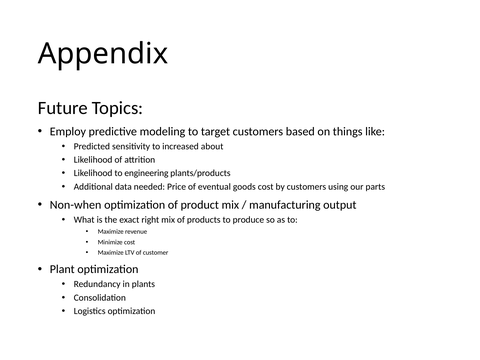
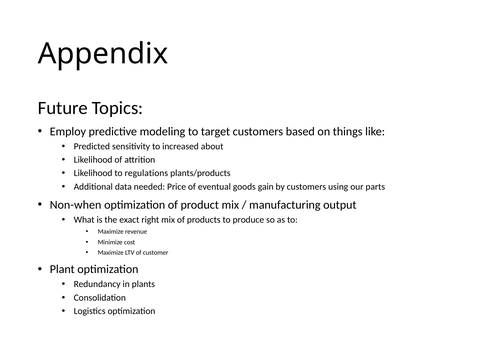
engineering: engineering -> regulations
goods cost: cost -> gain
